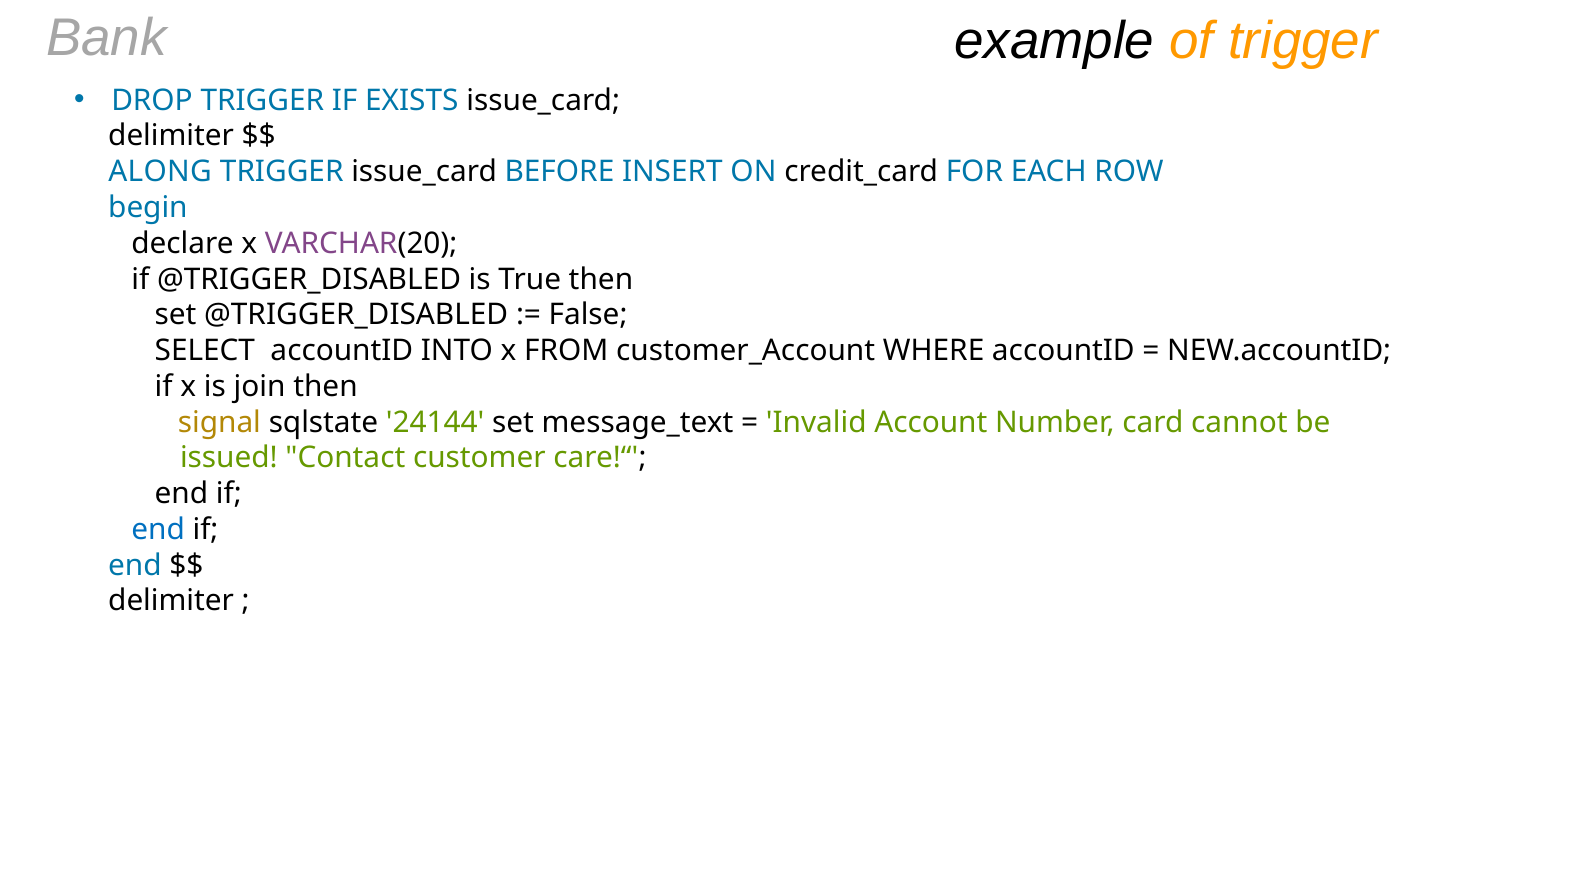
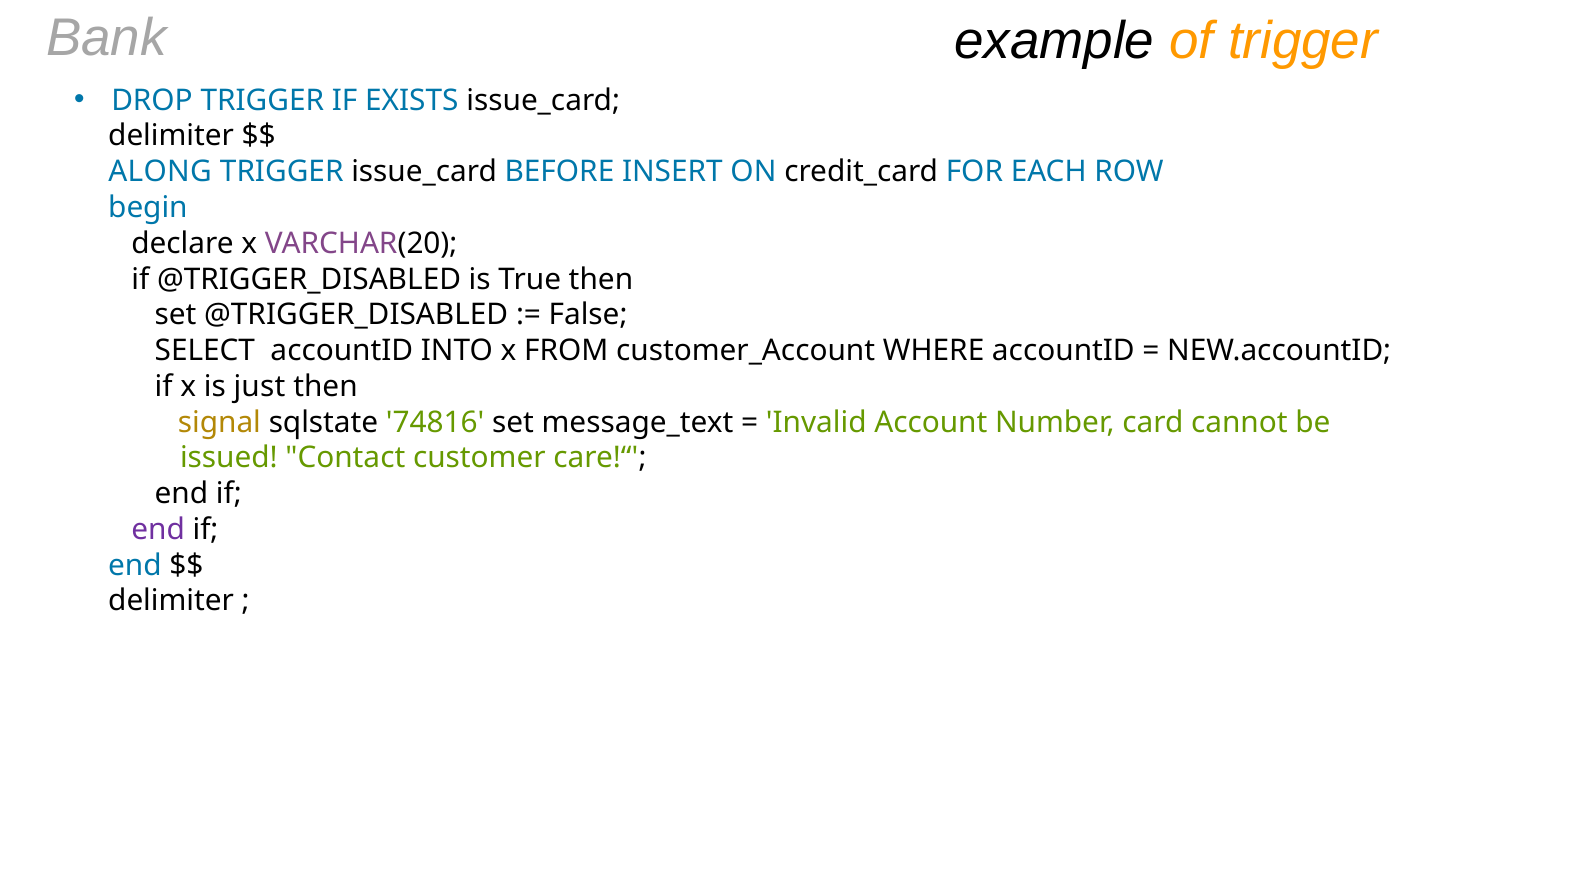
join: join -> just
24144: 24144 -> 74816
end at (158, 529) colour: blue -> purple
